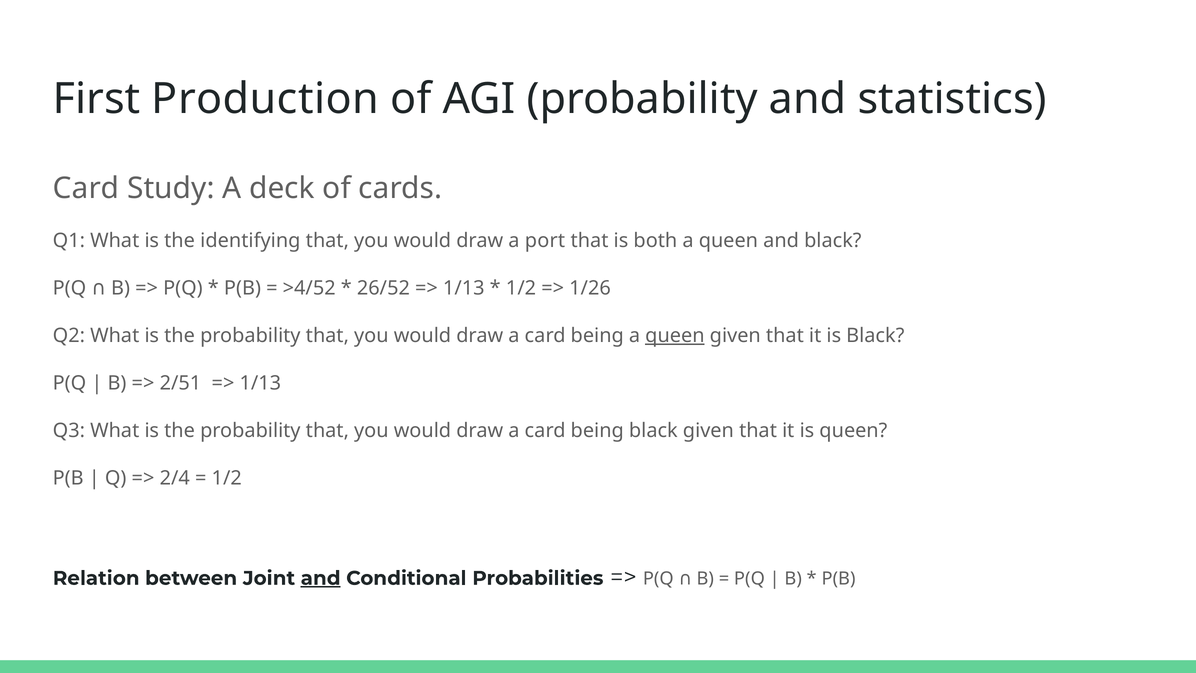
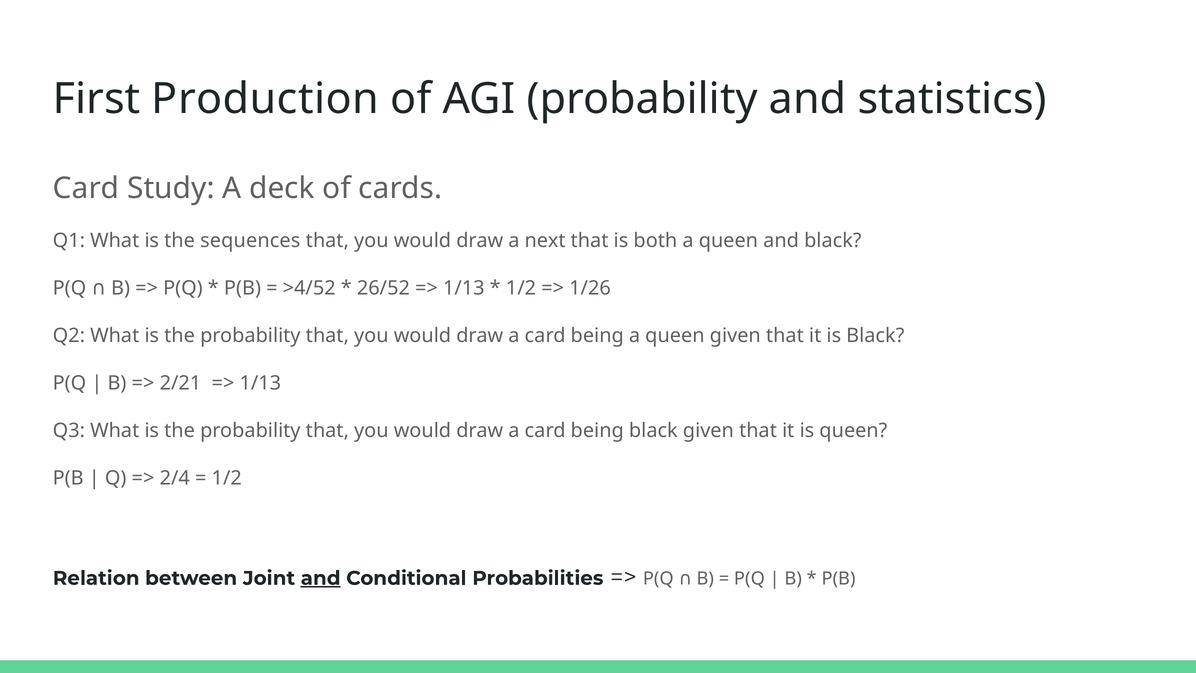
identifying: identifying -> sequences
port: port -> next
queen at (675, 336) underline: present -> none
2/51: 2/51 -> 2/21
